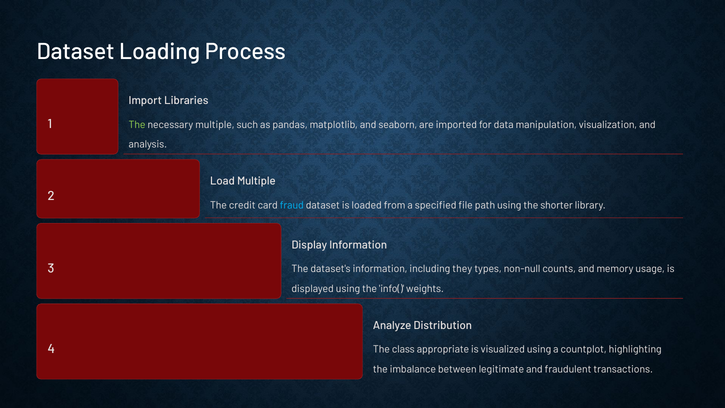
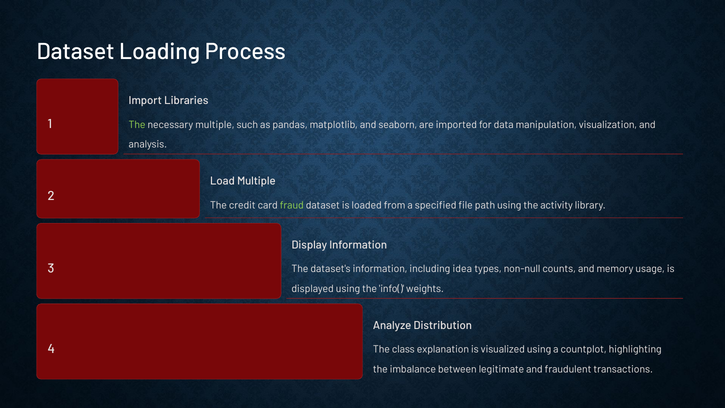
fraud colour: light blue -> light green
shorter: shorter -> activity
they: they -> idea
appropriate: appropriate -> explanation
